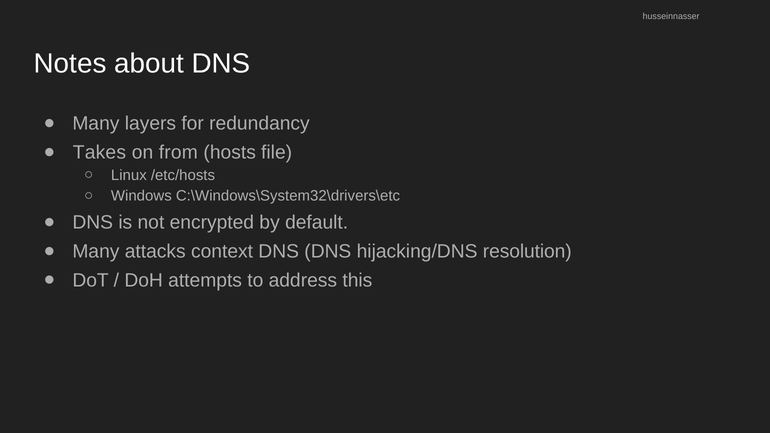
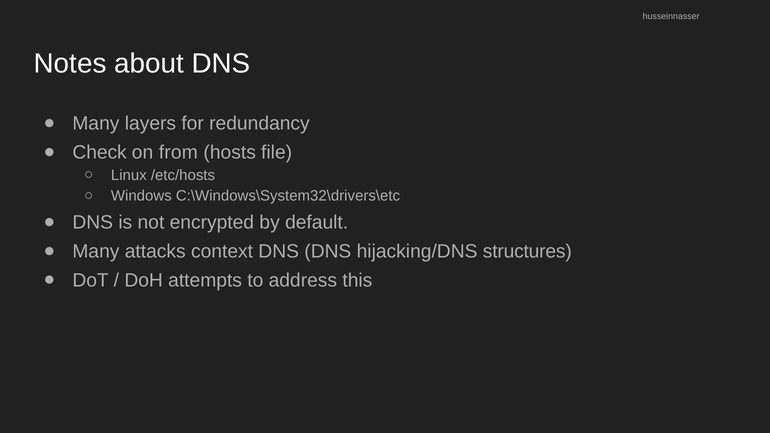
Takes: Takes -> Check
resolution: resolution -> structures
